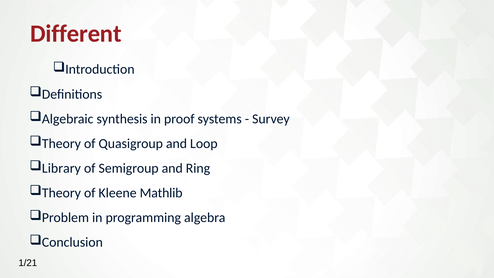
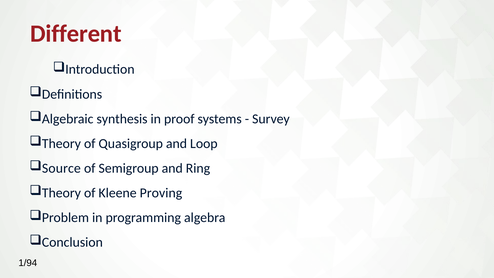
Library: Library -> Source
Mathlib: Mathlib -> Proving
1/21: 1/21 -> 1/94
